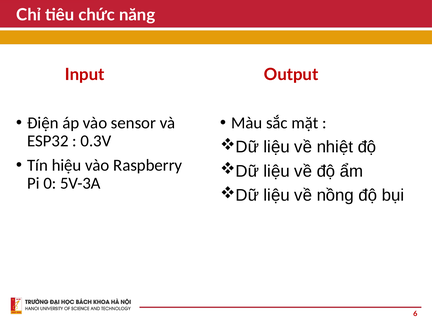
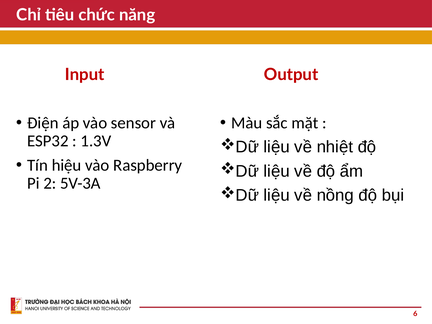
0.3V: 0.3V -> 1.3V
0: 0 -> 2
